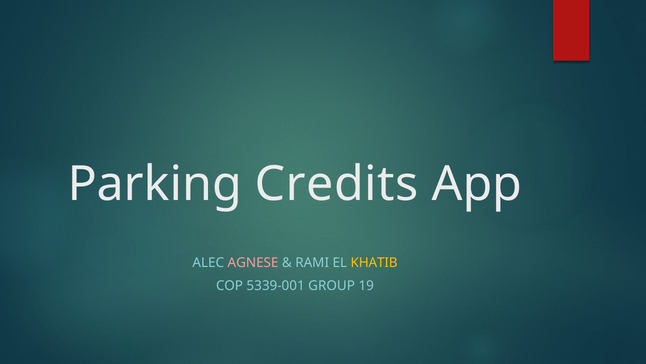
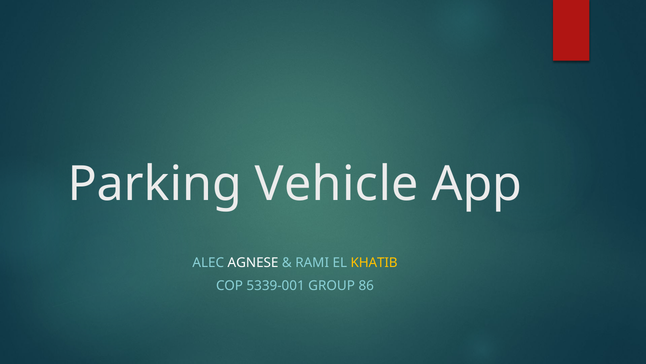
Credits: Credits -> Vehicle
AGNESE colour: pink -> white
19: 19 -> 86
